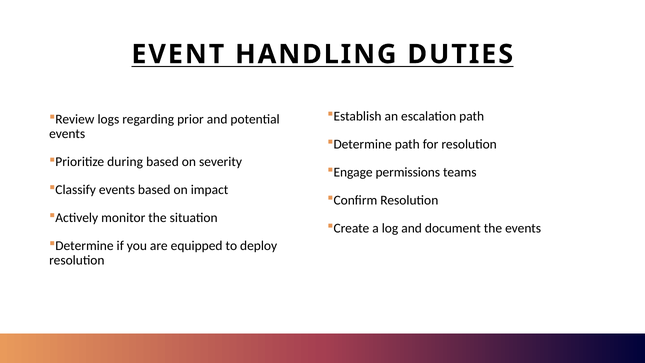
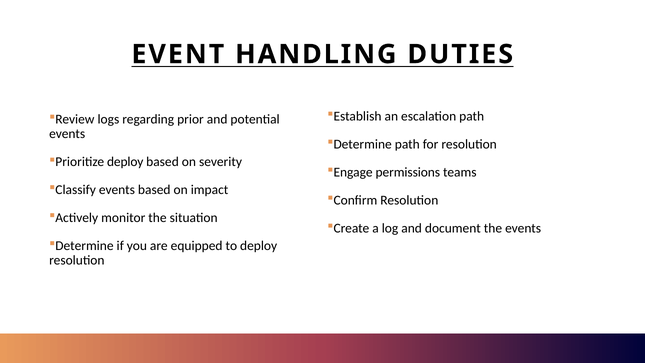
Prioritize during: during -> deploy
